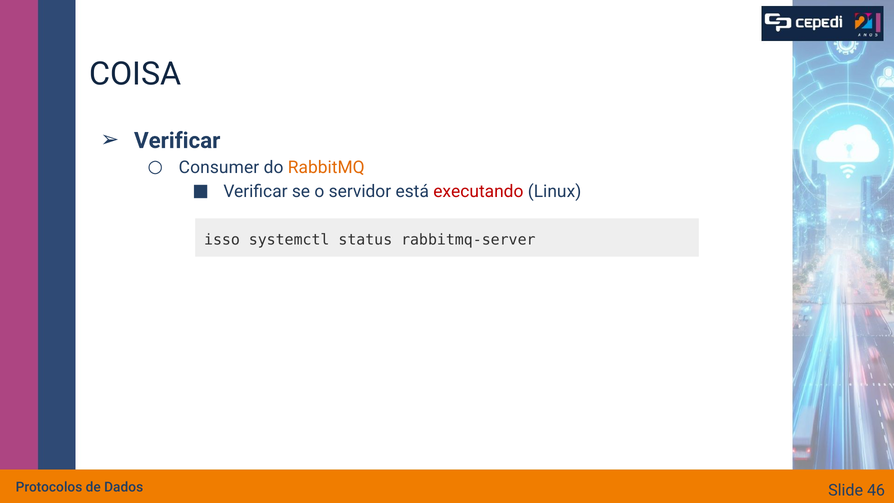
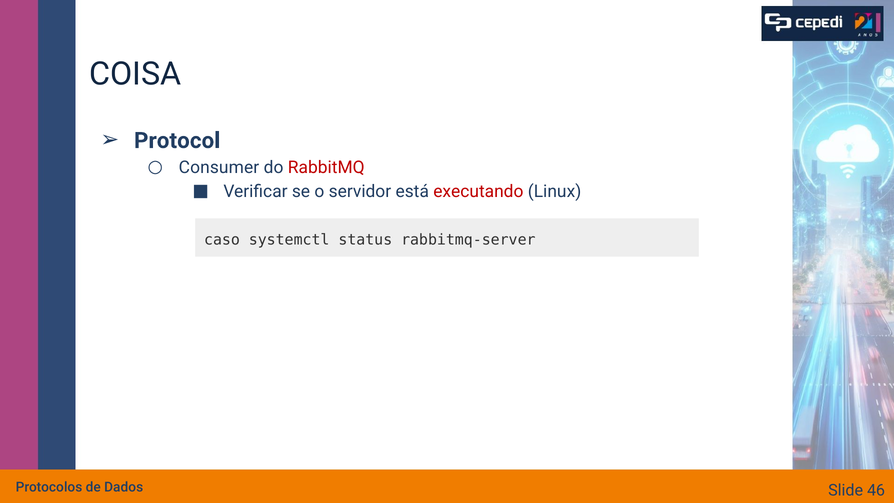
Verificar at (177, 141): Verificar -> Protocol
RabbitMQ colour: orange -> red
isso: isso -> caso
